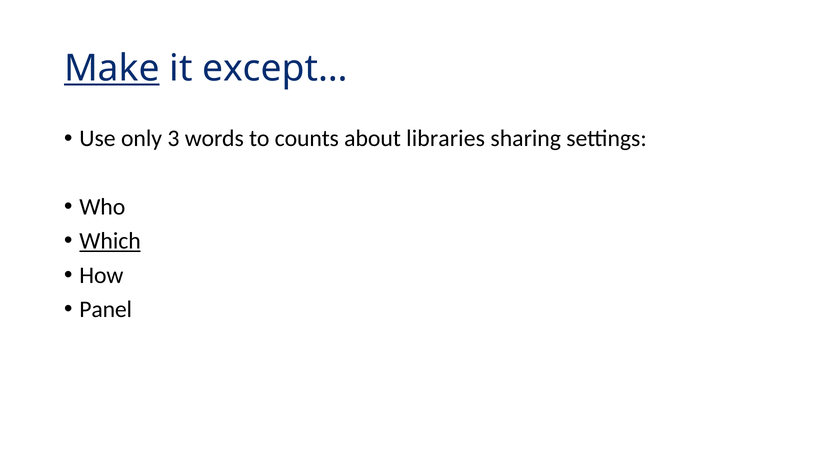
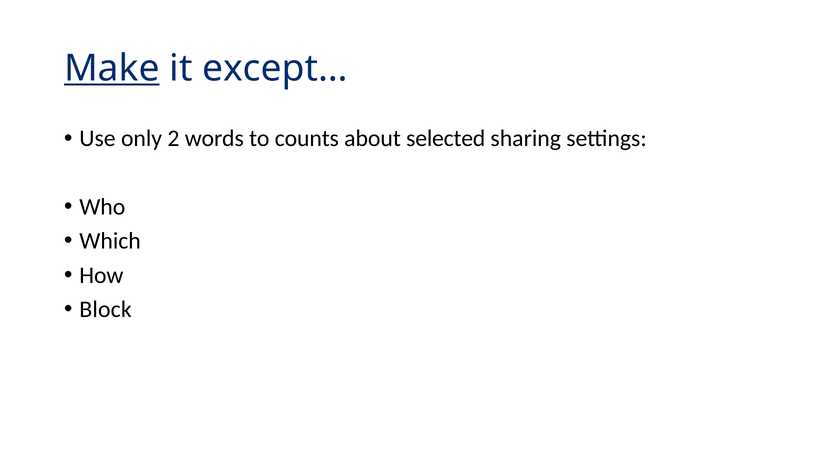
3: 3 -> 2
libraries: libraries -> selected
Which underline: present -> none
Panel: Panel -> Block
